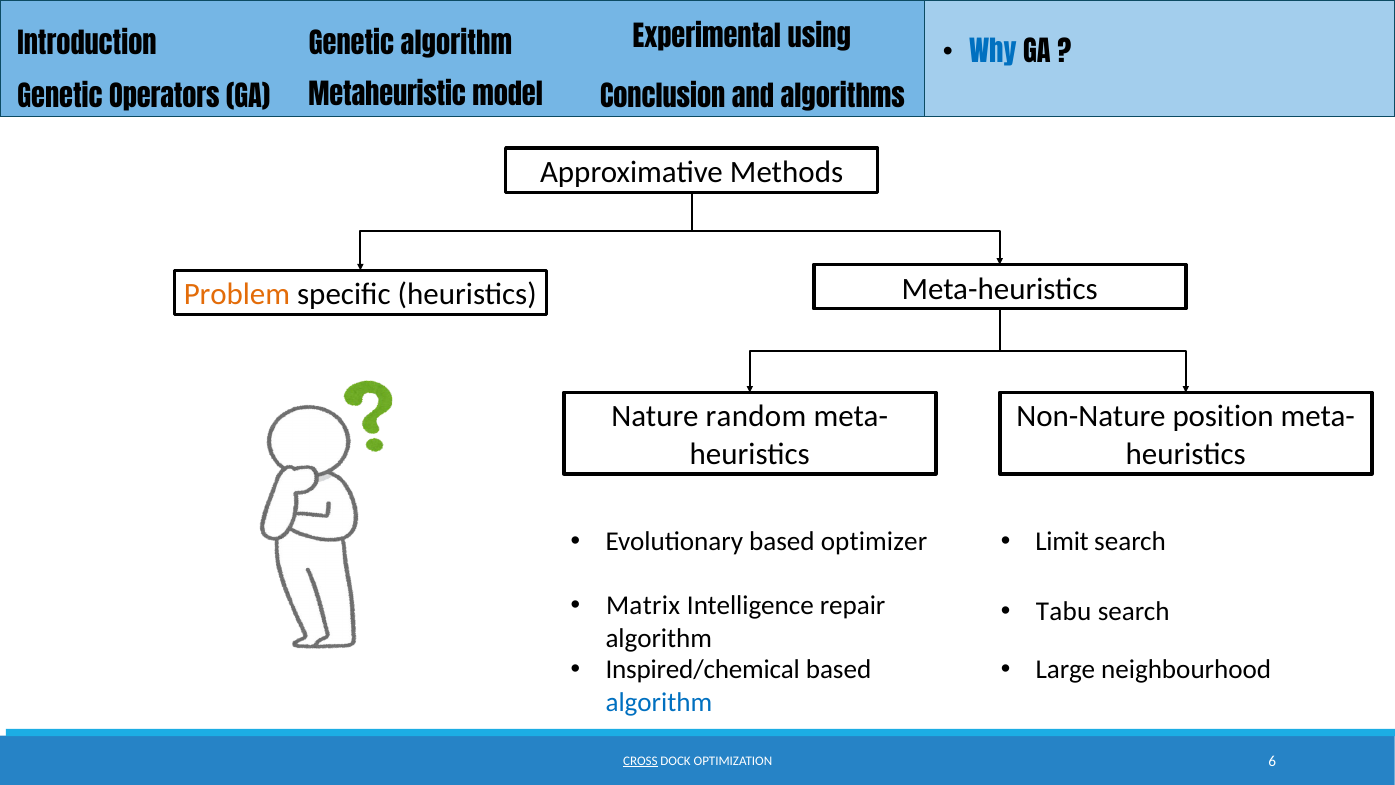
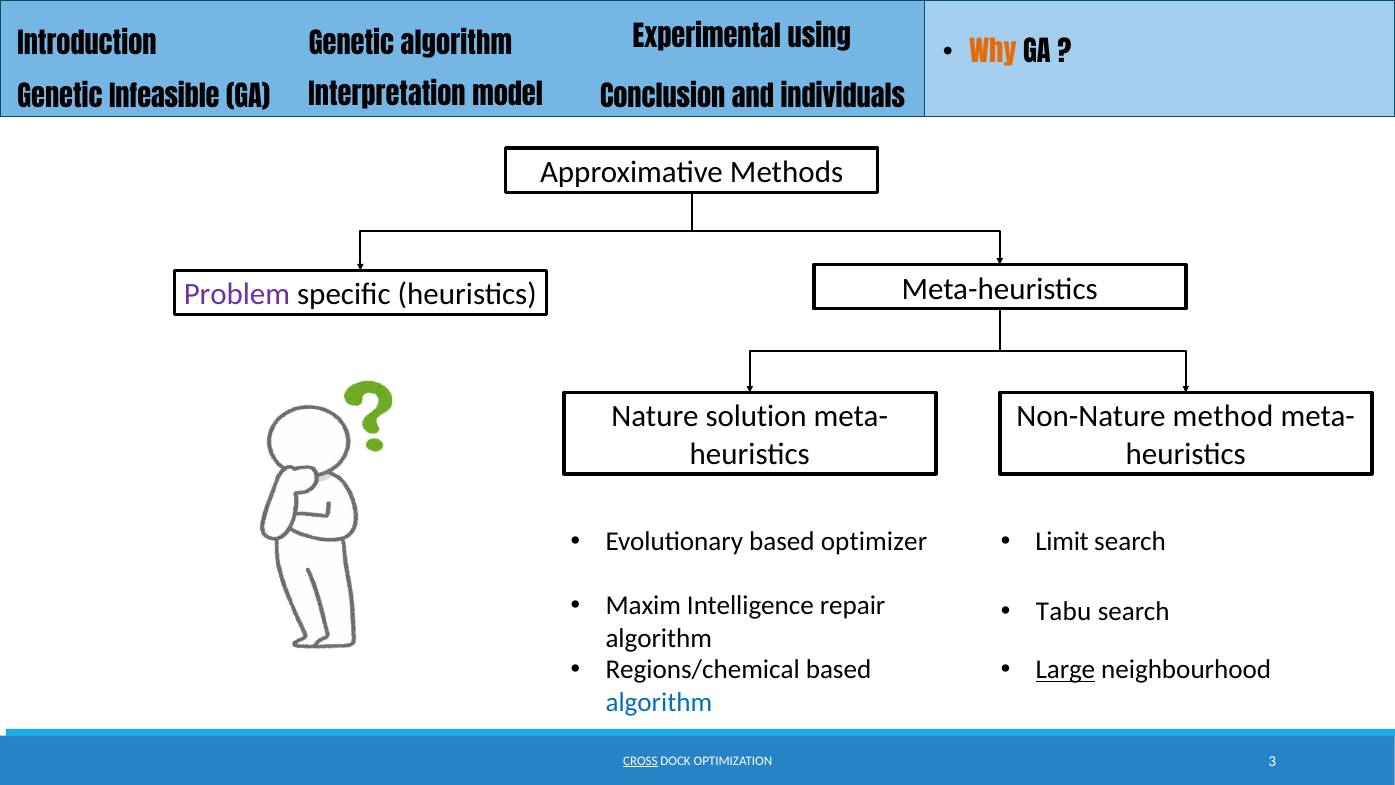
Why colour: blue -> orange
Metaheuristic: Metaheuristic -> Interpretation
algorithms: algorithms -> individuals
Operators: Operators -> Infeasible
Problem colour: orange -> purple
random: random -> solution
position: position -> method
Matrix: Matrix -> Maxim
Inspired/chemical: Inspired/chemical -> Regions/chemical
Large underline: none -> present
6: 6 -> 3
